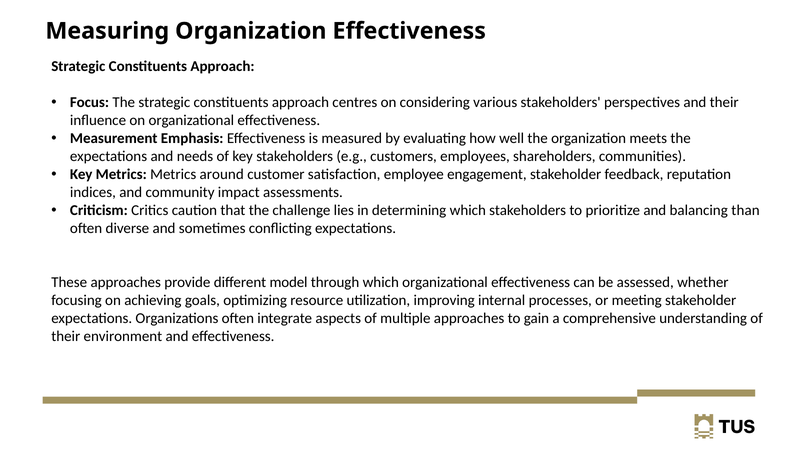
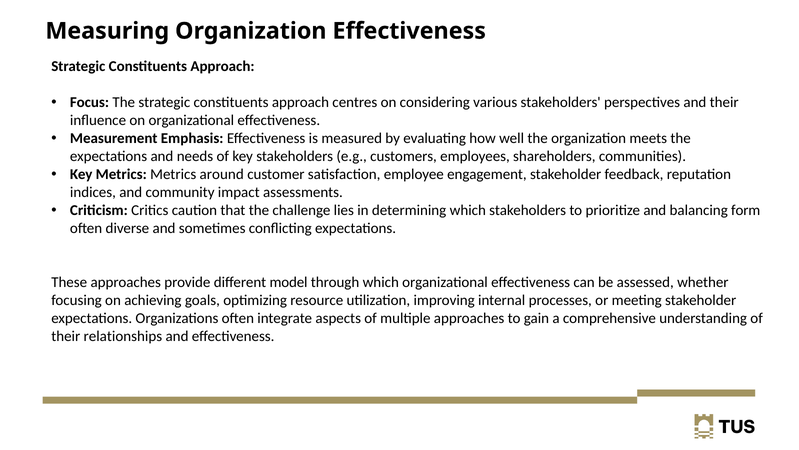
than: than -> form
environment: environment -> relationships
